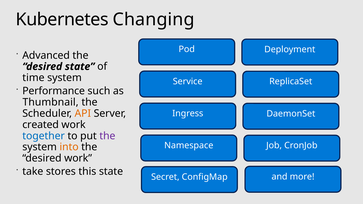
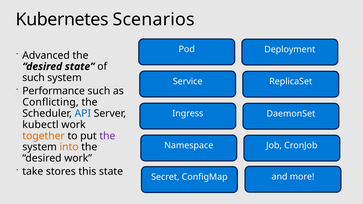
Changing: Changing -> Scenarios
time at (33, 78): time -> such
Thumbnail: Thumbnail -> Conflicting
API colour: orange -> blue
created: created -> kubectl
together colour: blue -> orange
